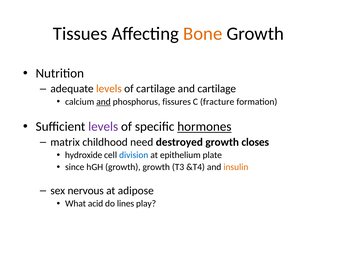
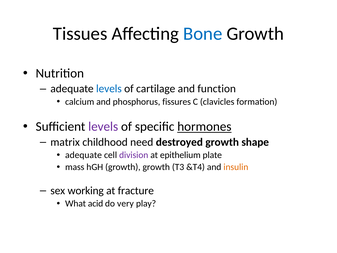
Bone colour: orange -> blue
levels at (109, 89) colour: orange -> blue
and cartilage: cartilage -> function
and at (103, 102) underline: present -> none
fracture: fracture -> clavicles
closes: closes -> shape
hydroxide at (84, 155): hydroxide -> adequate
division colour: blue -> purple
since: since -> mass
nervous: nervous -> working
adipose: adipose -> fracture
lines: lines -> very
